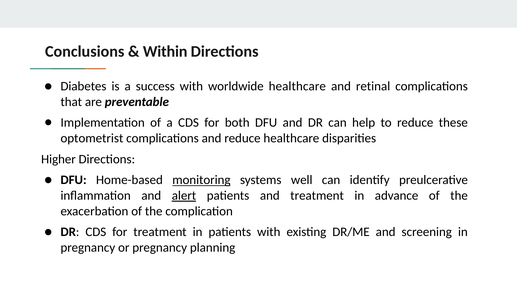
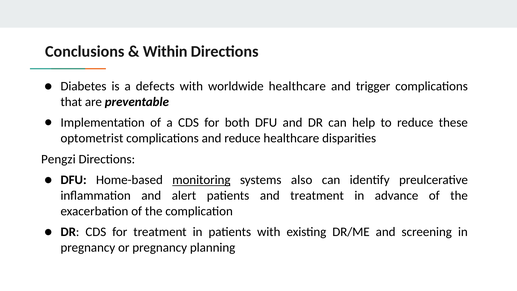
success: success -> defects
retinal: retinal -> trigger
Higher: Higher -> Pengzi
well: well -> also
alert underline: present -> none
